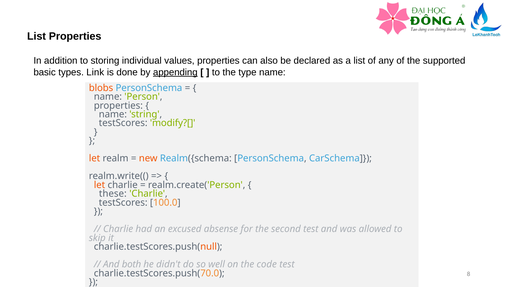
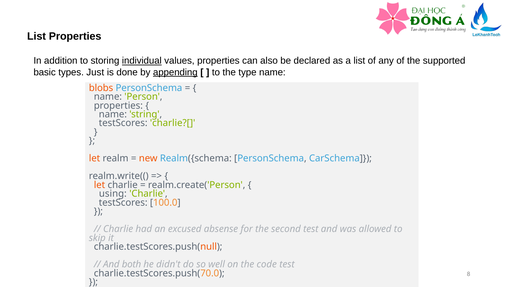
individual underline: none -> present
Link: Link -> Just
modify?[: modify?[ -> charlie?[
these: these -> using
